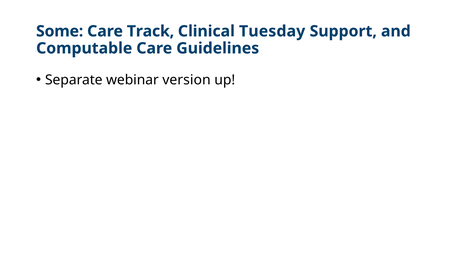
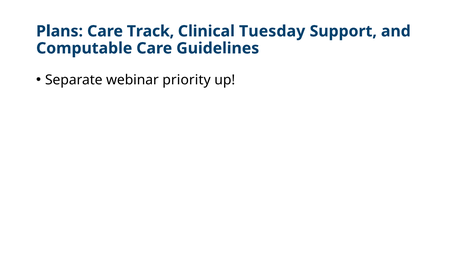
Some: Some -> Plans
version: version -> priority
